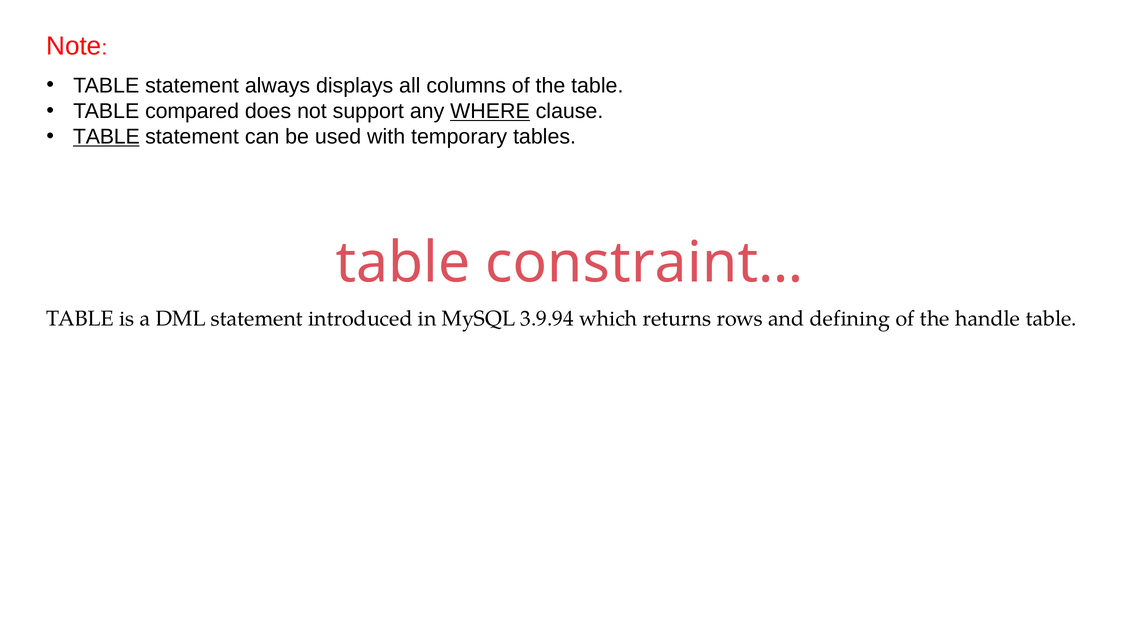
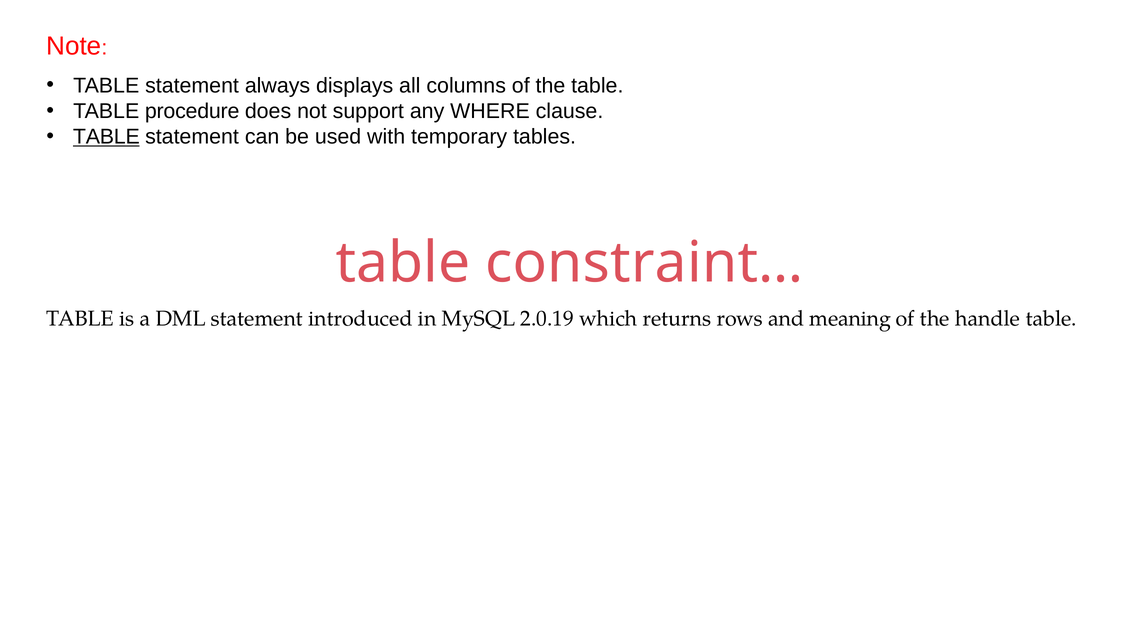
compared: compared -> procedure
WHERE underline: present -> none
3.9.94: 3.9.94 -> 2.0.19
defining: defining -> meaning
